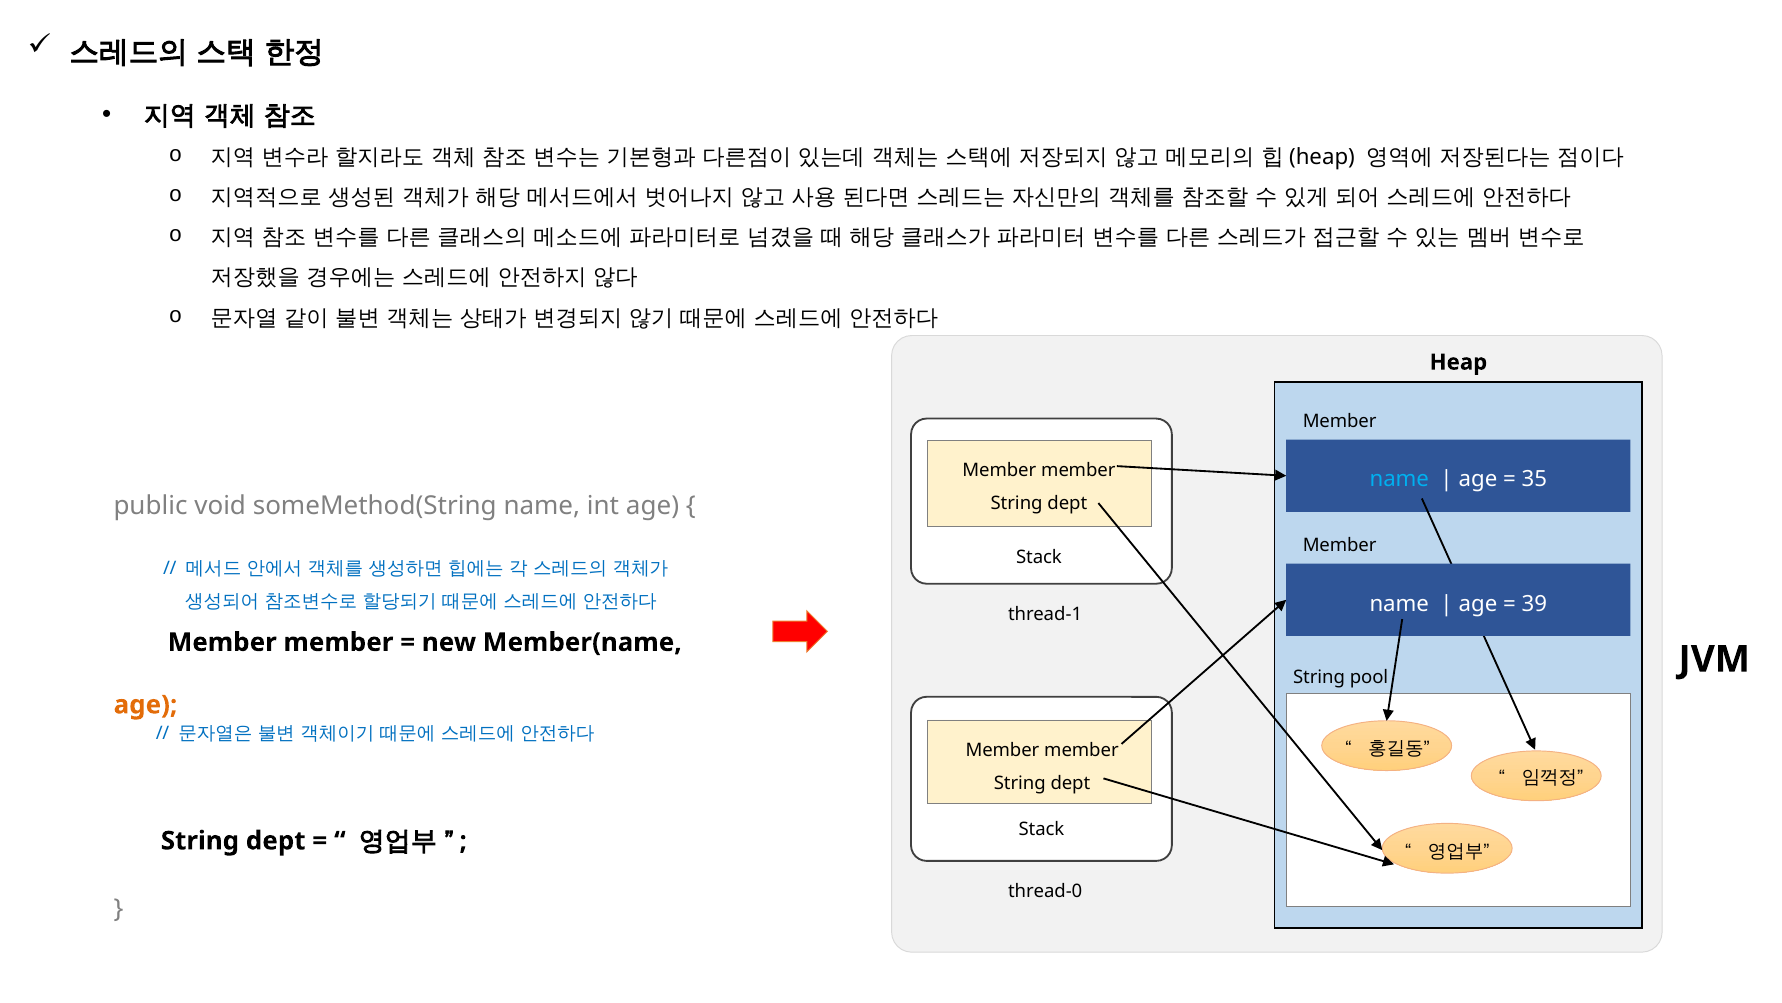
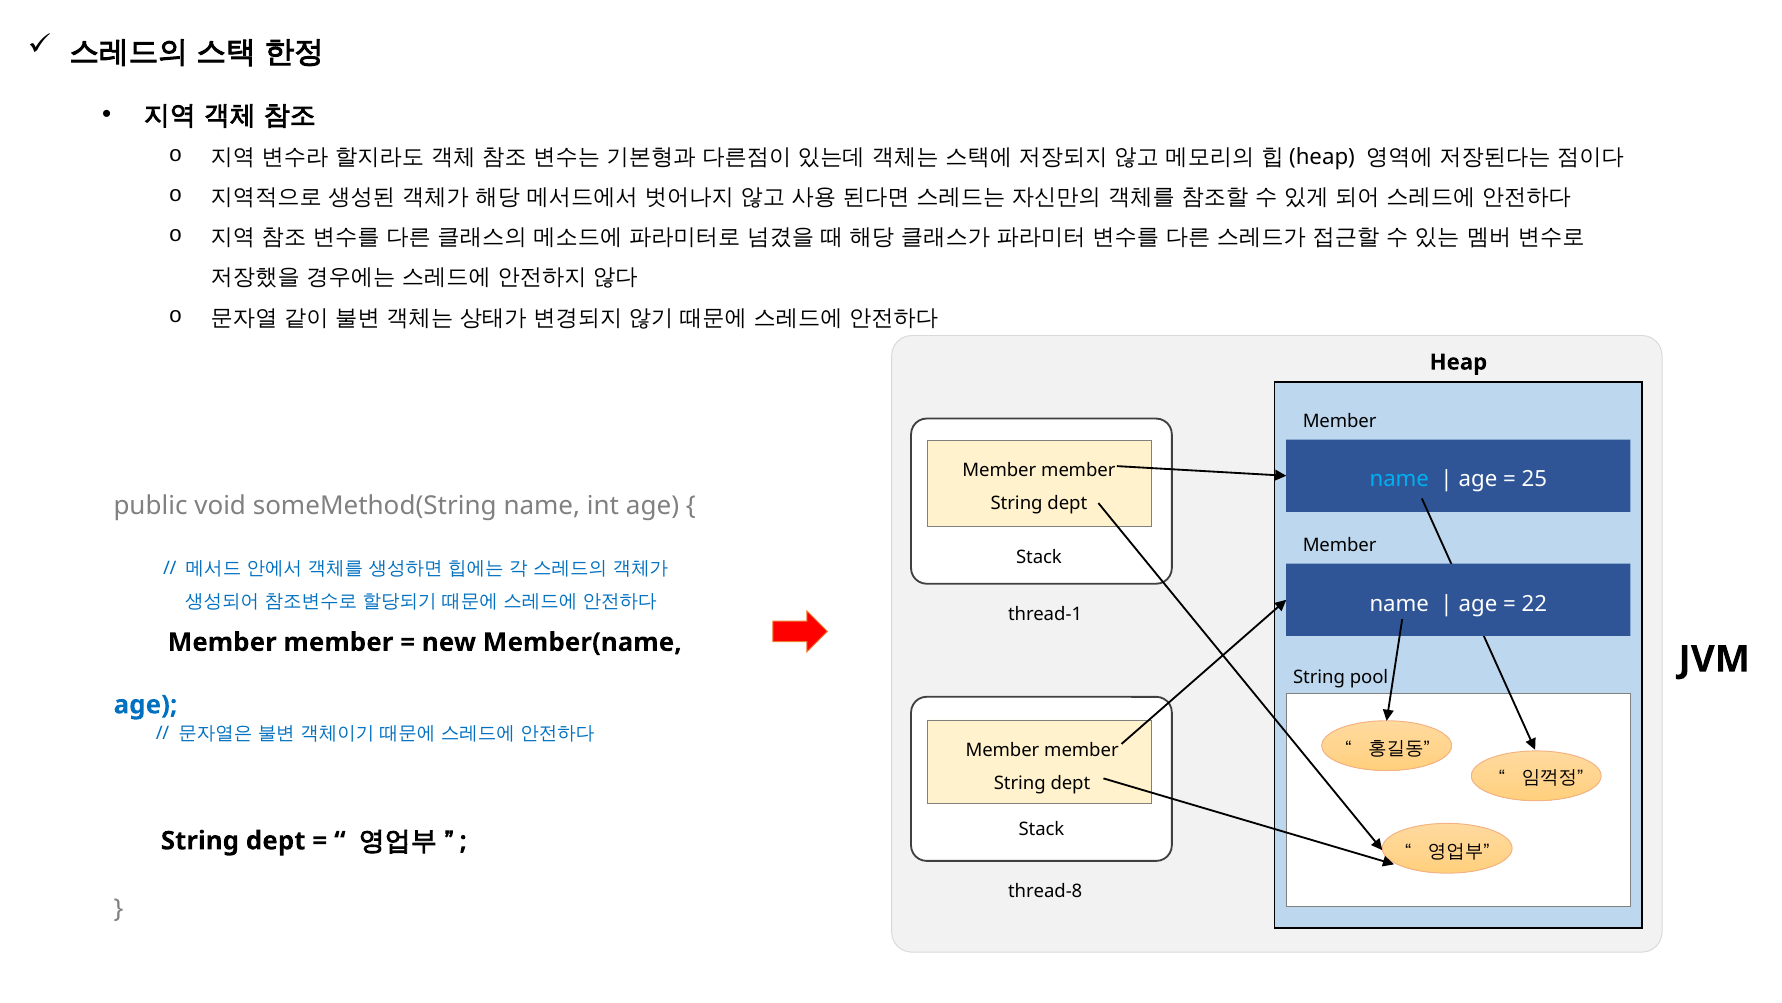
35: 35 -> 25
39: 39 -> 22
age at (145, 704) colour: orange -> blue
thread-0: thread-0 -> thread-8
